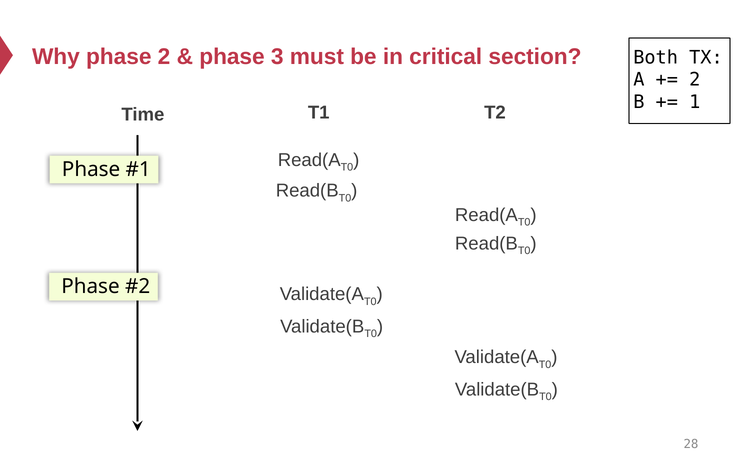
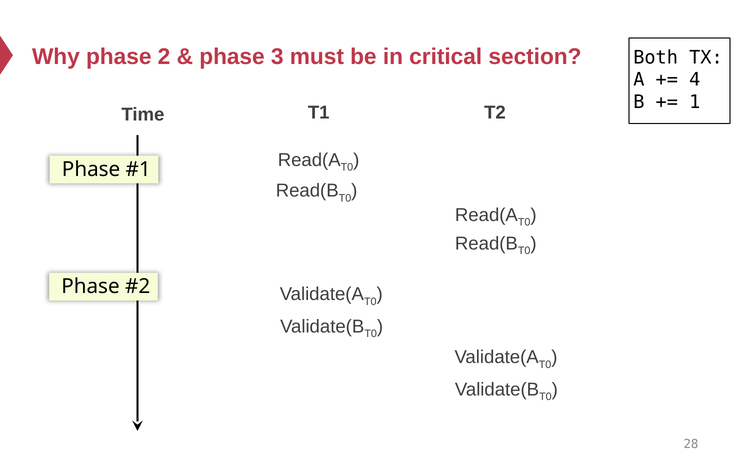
2 at (695, 80): 2 -> 4
